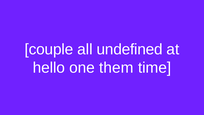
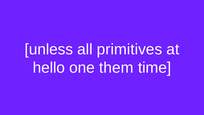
couple: couple -> unless
undefined: undefined -> primitives
